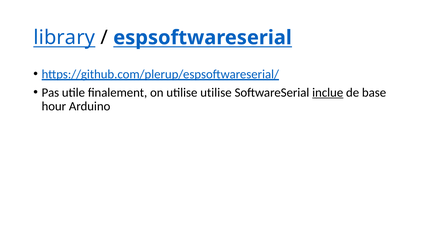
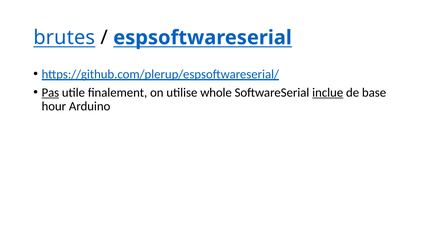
library: library -> brutes
Pas underline: none -> present
utilise utilise: utilise -> whole
